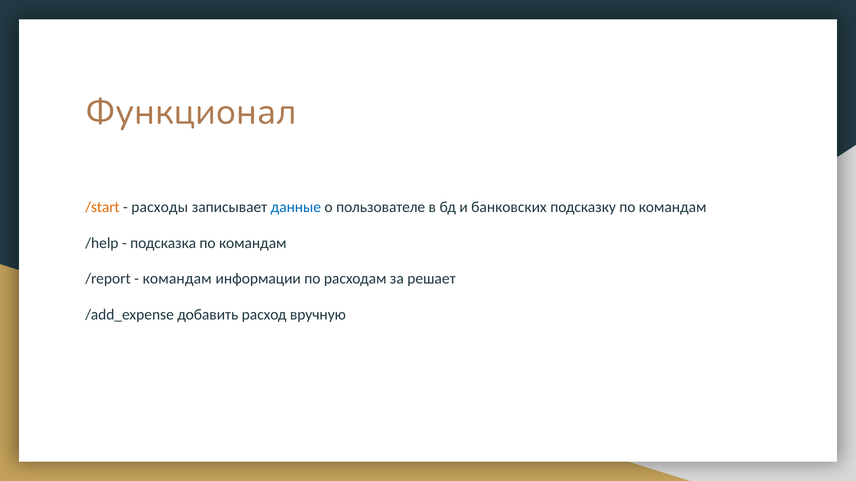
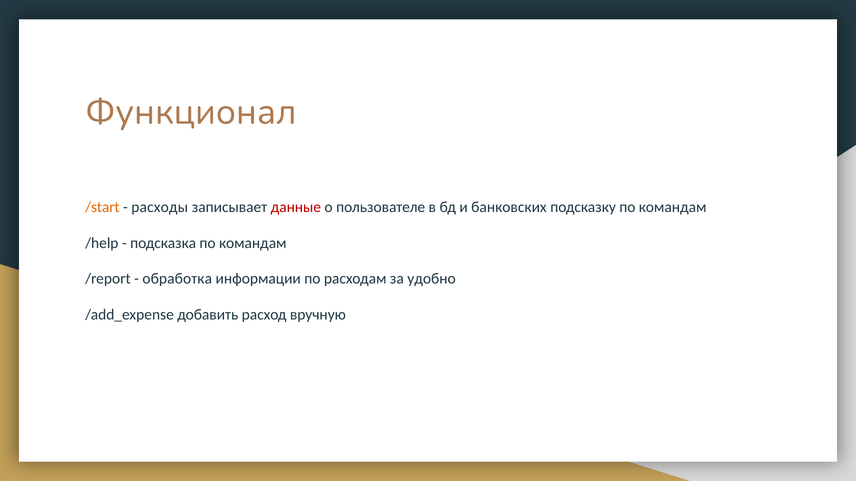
данные colour: blue -> red
командам at (177, 279): командам -> обработка
решает: решает -> удобно
